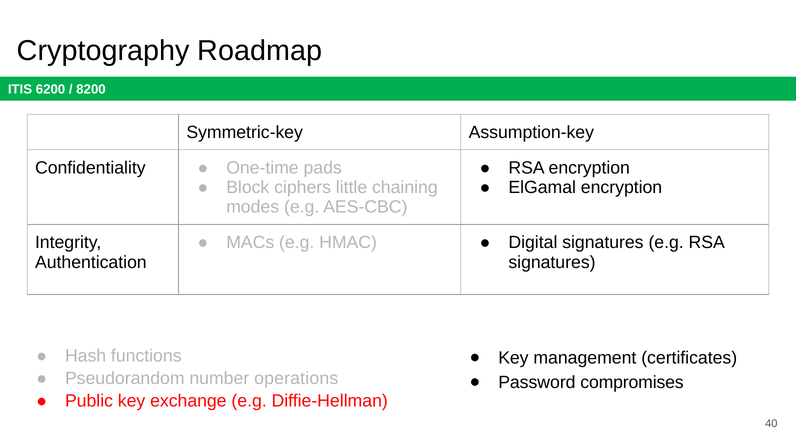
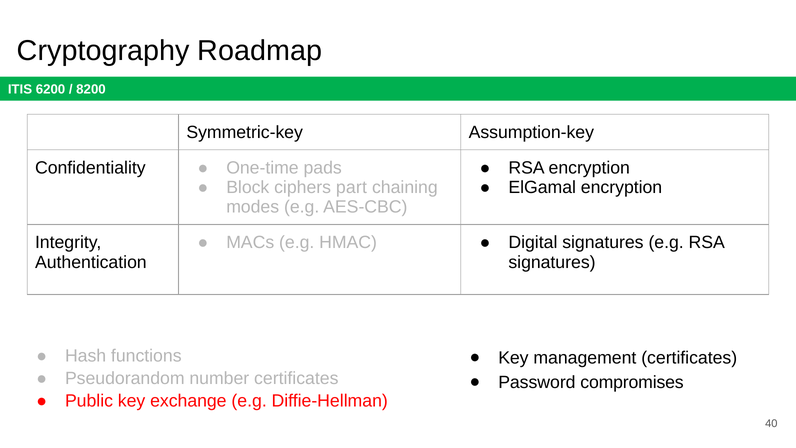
little: little -> part
number operations: operations -> certificates
